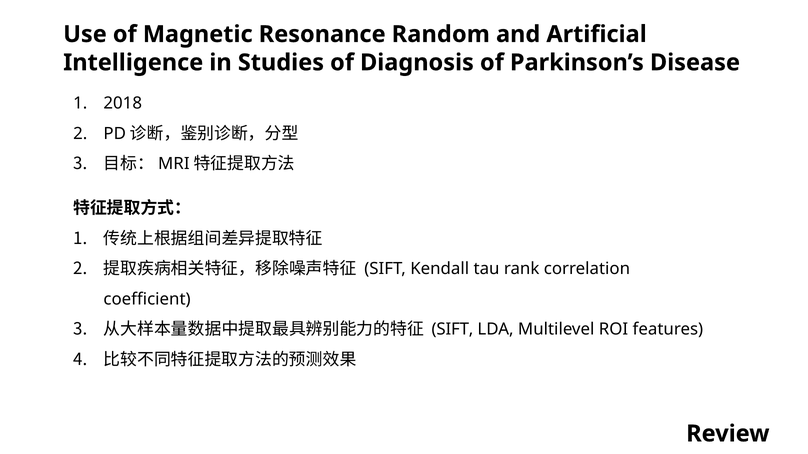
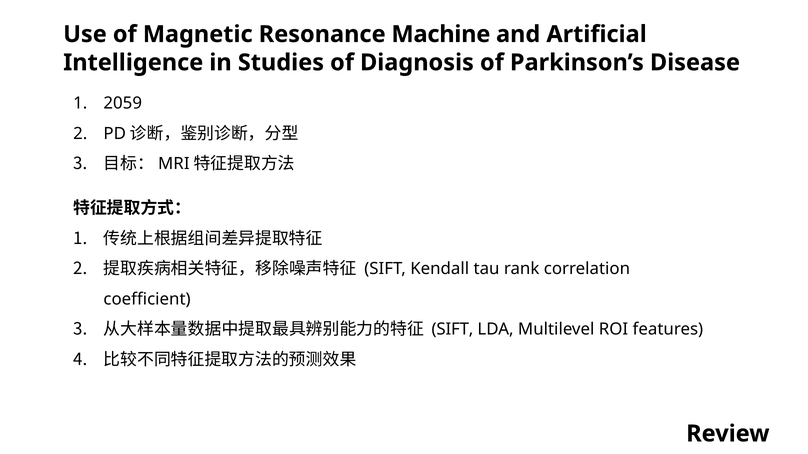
Random: Random -> Machine
2018: 2018 -> 2059
